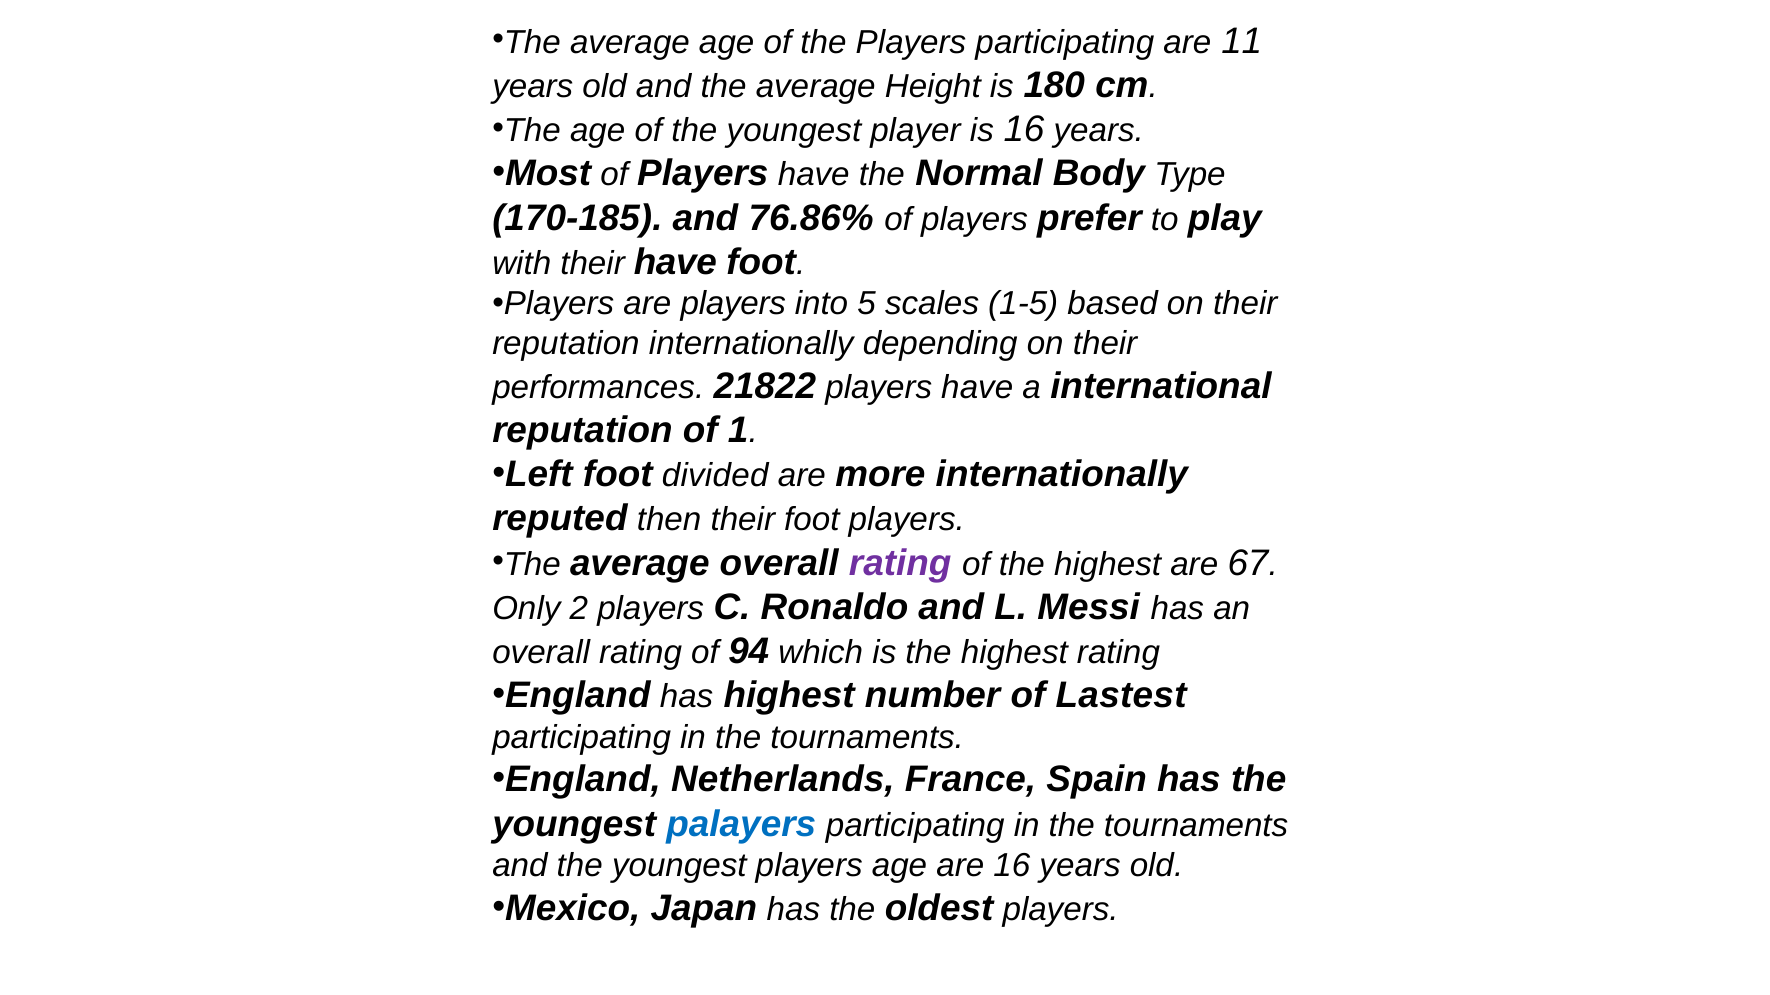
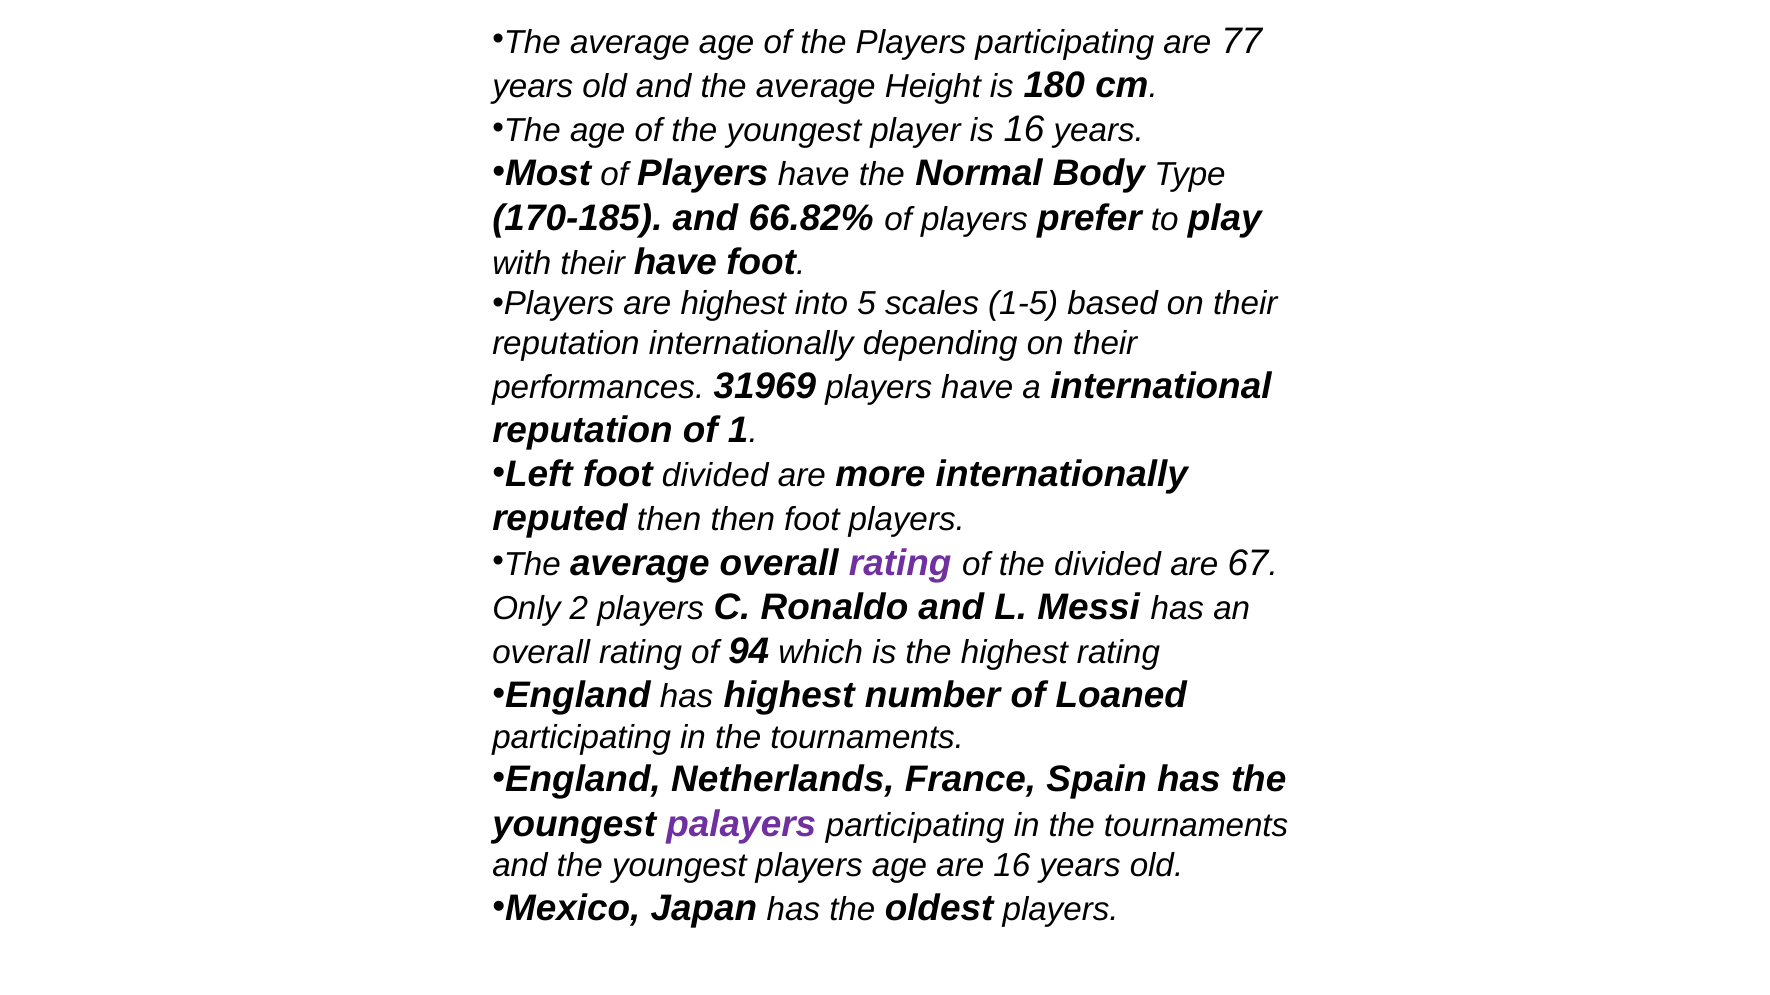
11: 11 -> 77
76.86%: 76.86% -> 66.82%
are players: players -> highest
21822: 21822 -> 31969
then their: their -> then
of the highest: highest -> divided
Lastest: Lastest -> Loaned
palayers colour: blue -> purple
